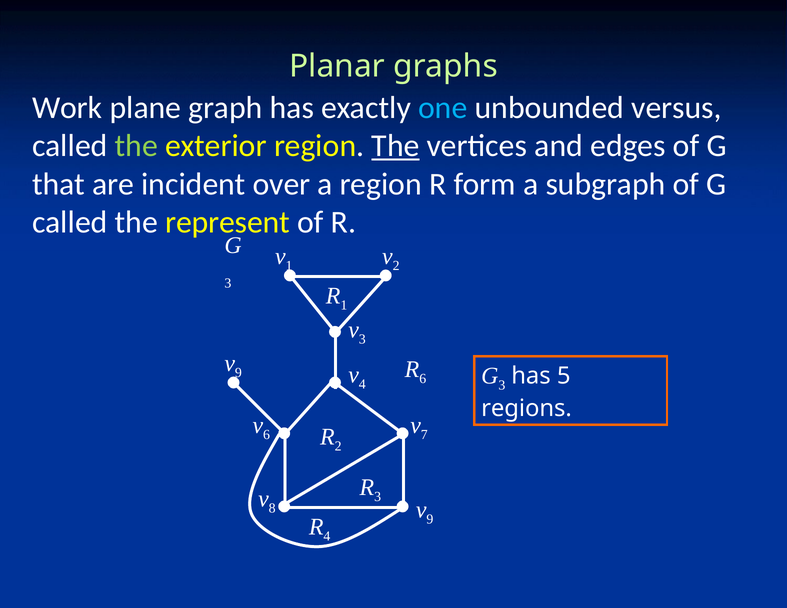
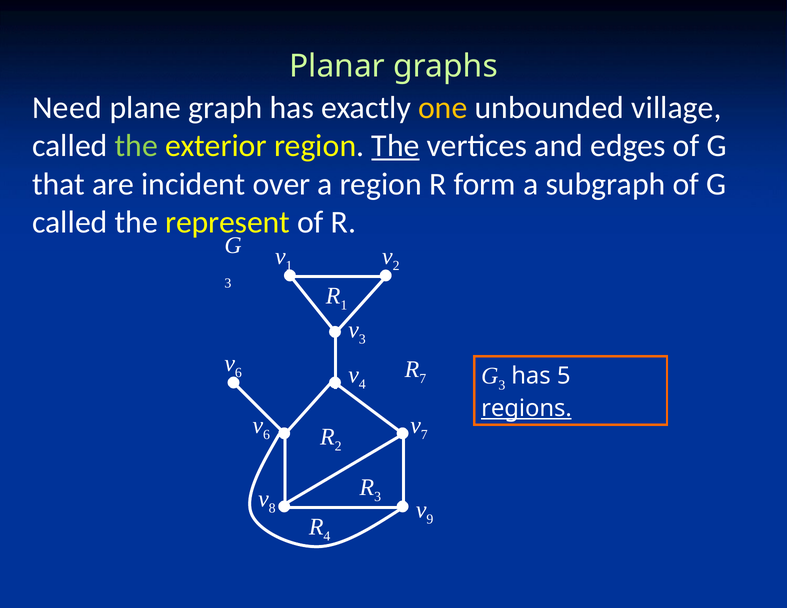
Work: Work -> Need
one colour: light blue -> yellow
versus: versus -> village
9 at (238, 373): 9 -> 6
R 6: 6 -> 7
regions underline: none -> present
